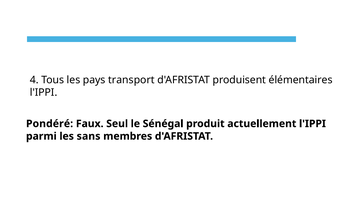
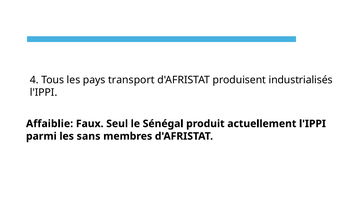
élémentaires: élémentaires -> industrialisés
Pondéré: Pondéré -> Affaiblie
